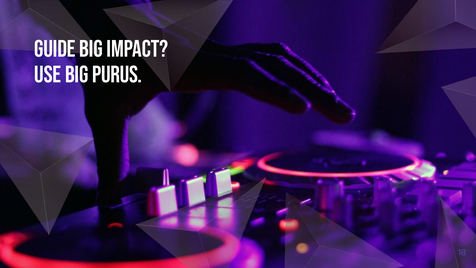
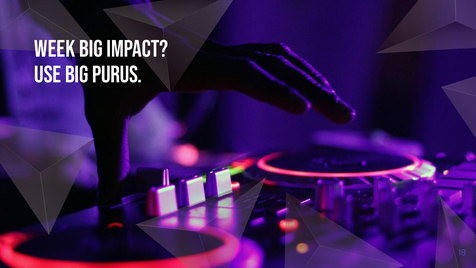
Guide: Guide -> Week
